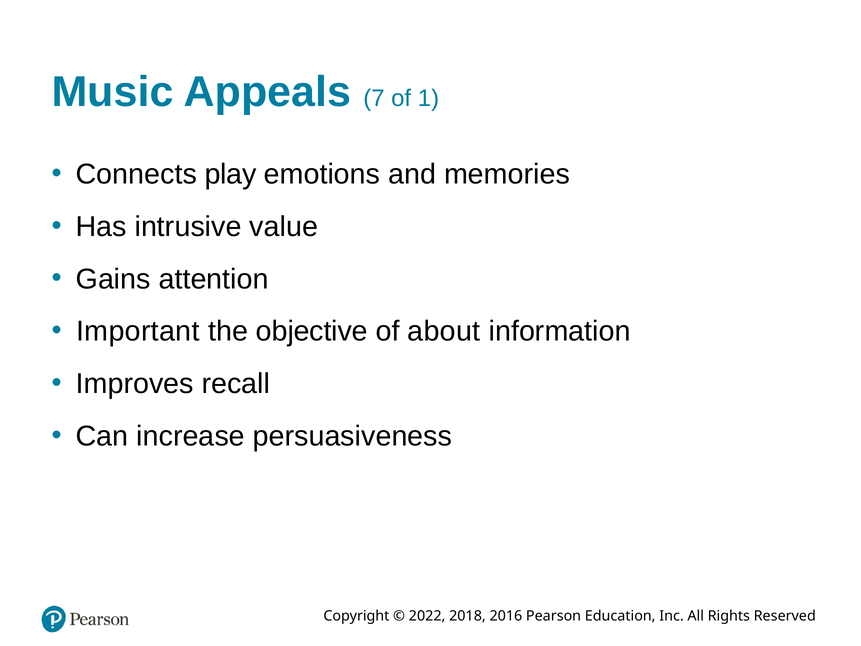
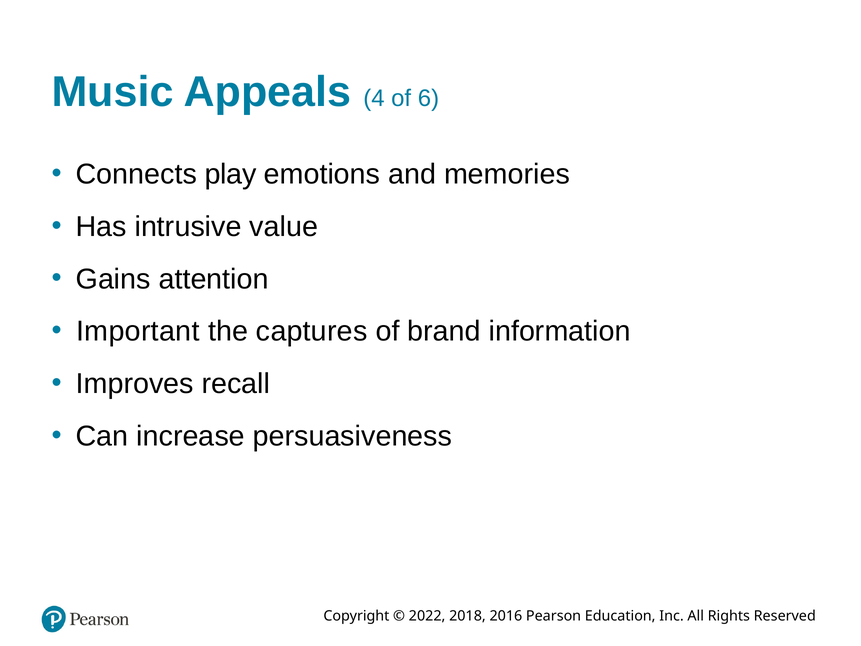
7: 7 -> 4
1: 1 -> 6
objective: objective -> captures
about: about -> brand
